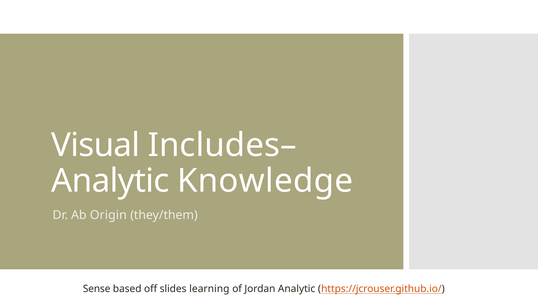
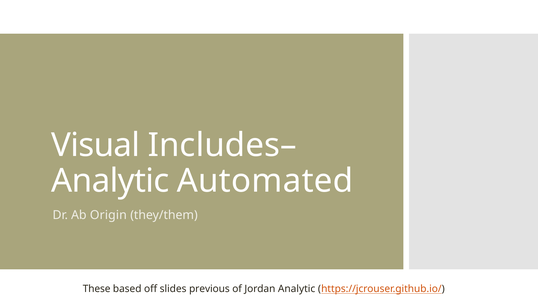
Knowledge: Knowledge -> Automated
Sense: Sense -> These
learning: learning -> previous
